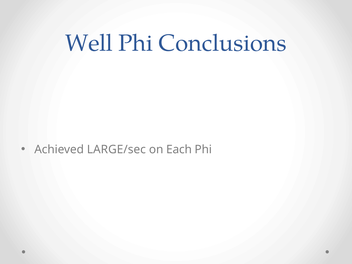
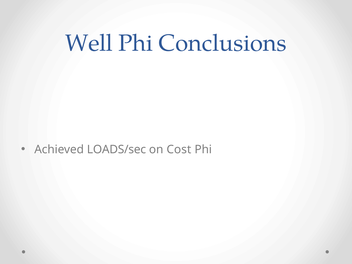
LARGE/sec: LARGE/sec -> LOADS/sec
Each: Each -> Cost
